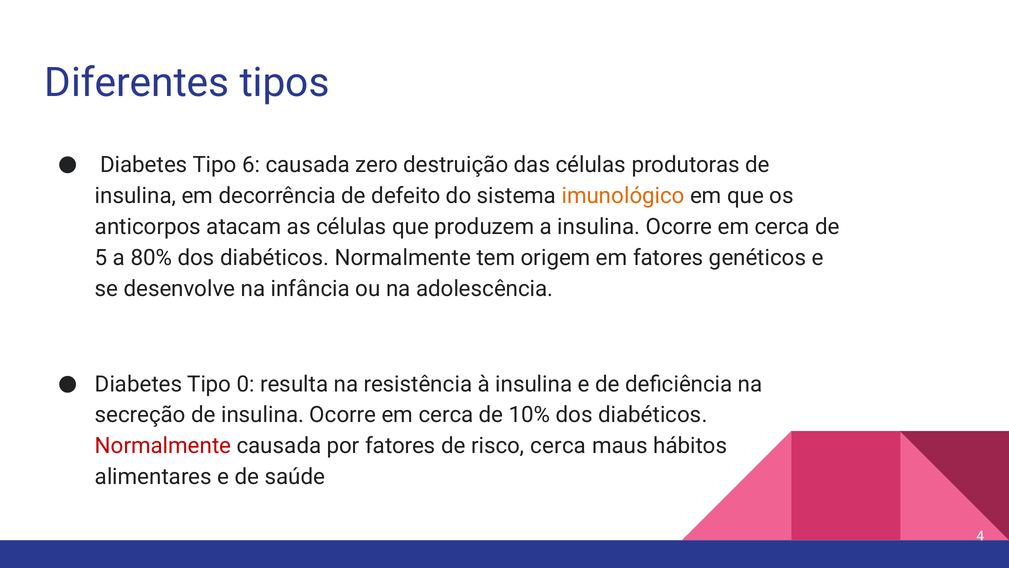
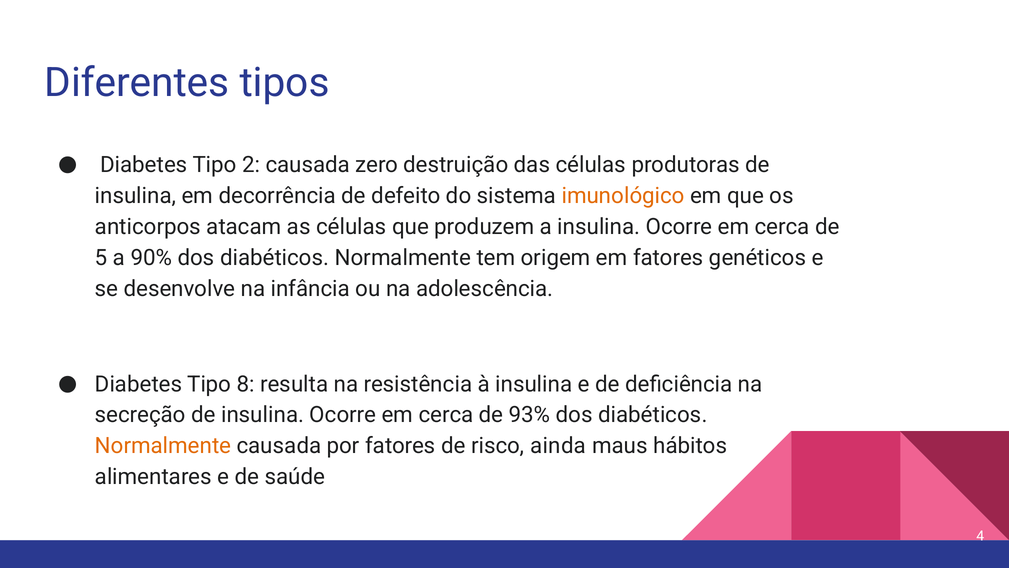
6: 6 -> 2
80%: 80% -> 90%
0: 0 -> 8
10%: 10% -> 93%
Normalmente at (163, 446) colour: red -> orange
risco cerca: cerca -> ainda
